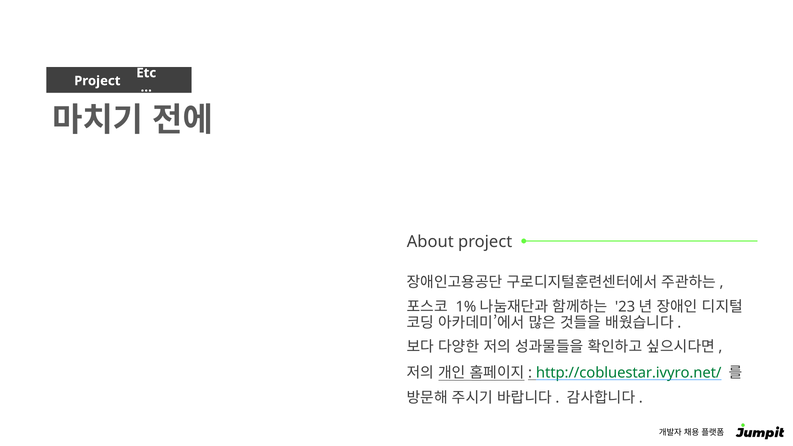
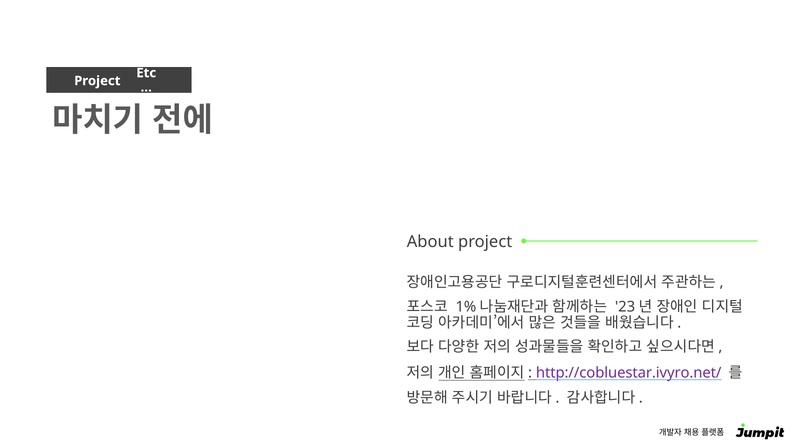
http://cobluestar.ivyro.net/ colour: green -> purple
